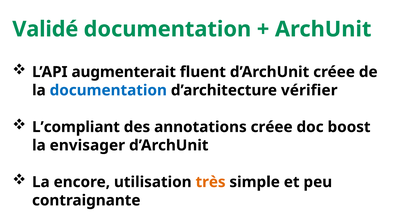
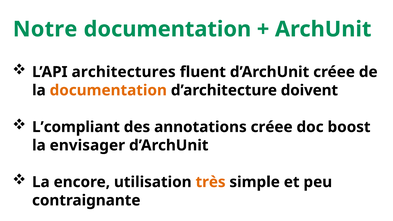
Validé: Validé -> Notre
augmenterait: augmenterait -> architectures
documentation at (108, 90) colour: blue -> orange
vérifier: vérifier -> doivent
